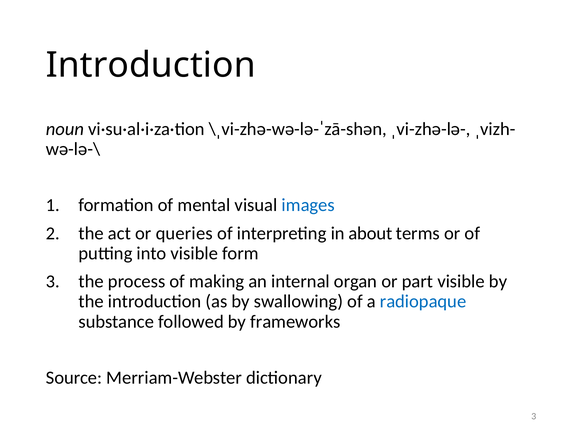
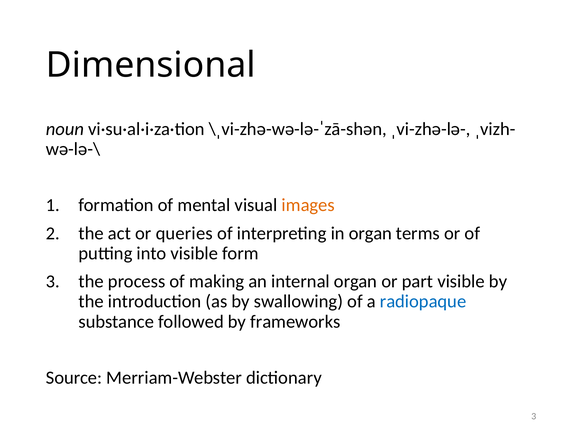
Introduction at (151, 65): Introduction -> Dimensional
images colour: blue -> orange
in about: about -> organ
